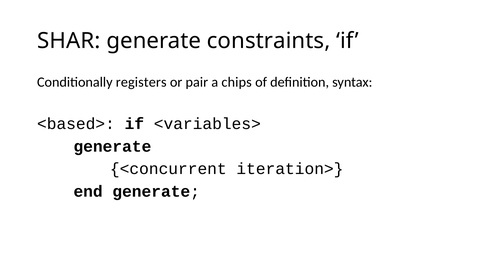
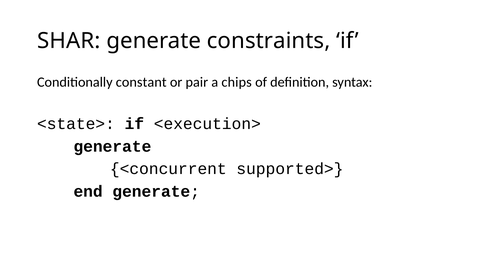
registers: registers -> constant
<based>: <based> -> <state>
<variables>: <variables> -> <execution>
iteration>: iteration> -> supported>
